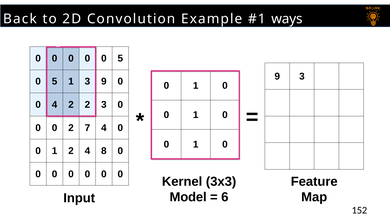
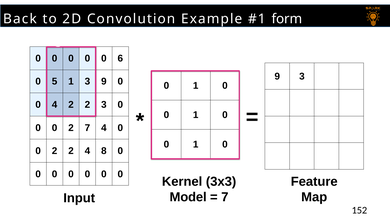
ways: ways -> form
5 at (120, 58): 5 -> 6
1 at (55, 150): 1 -> 2
6 at (225, 197): 6 -> 7
